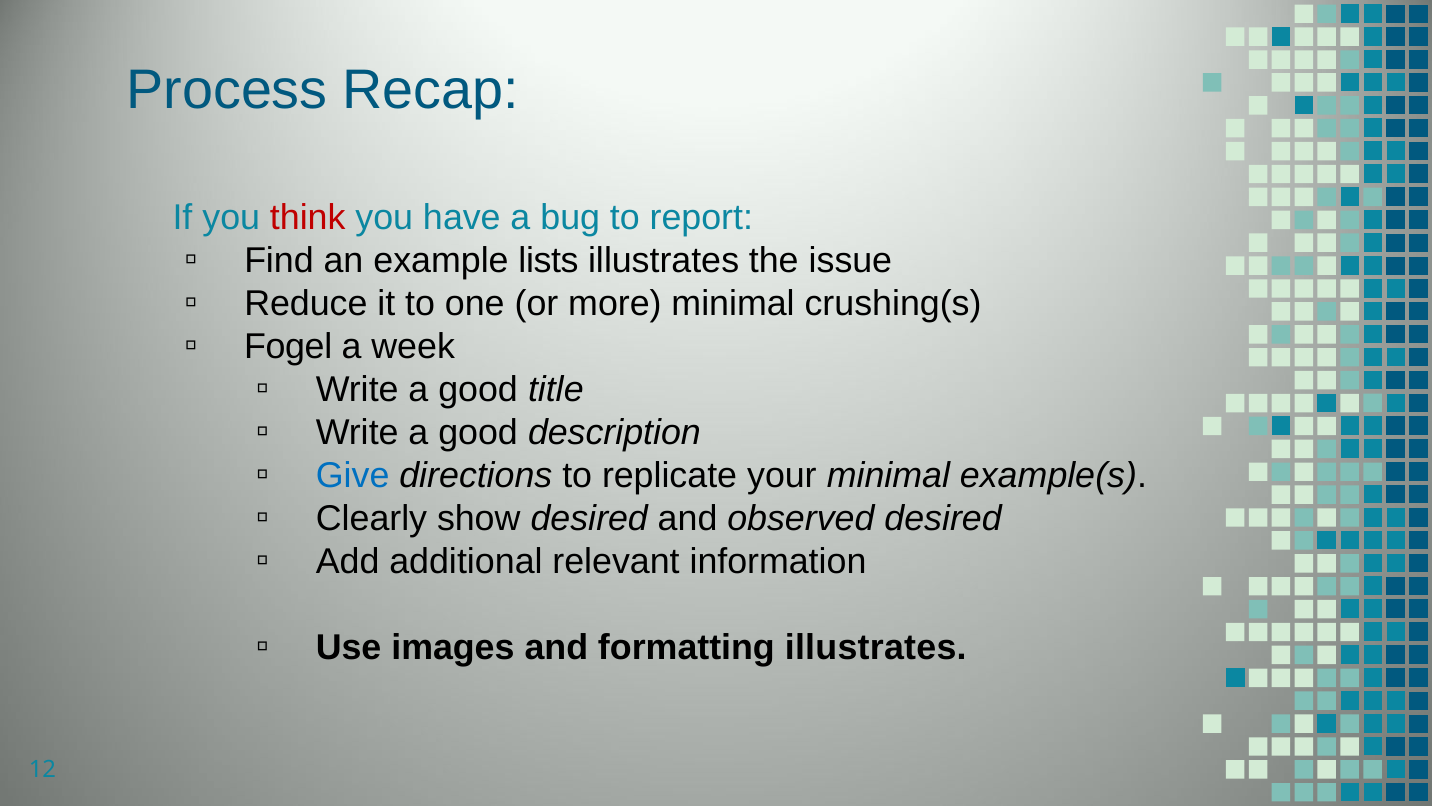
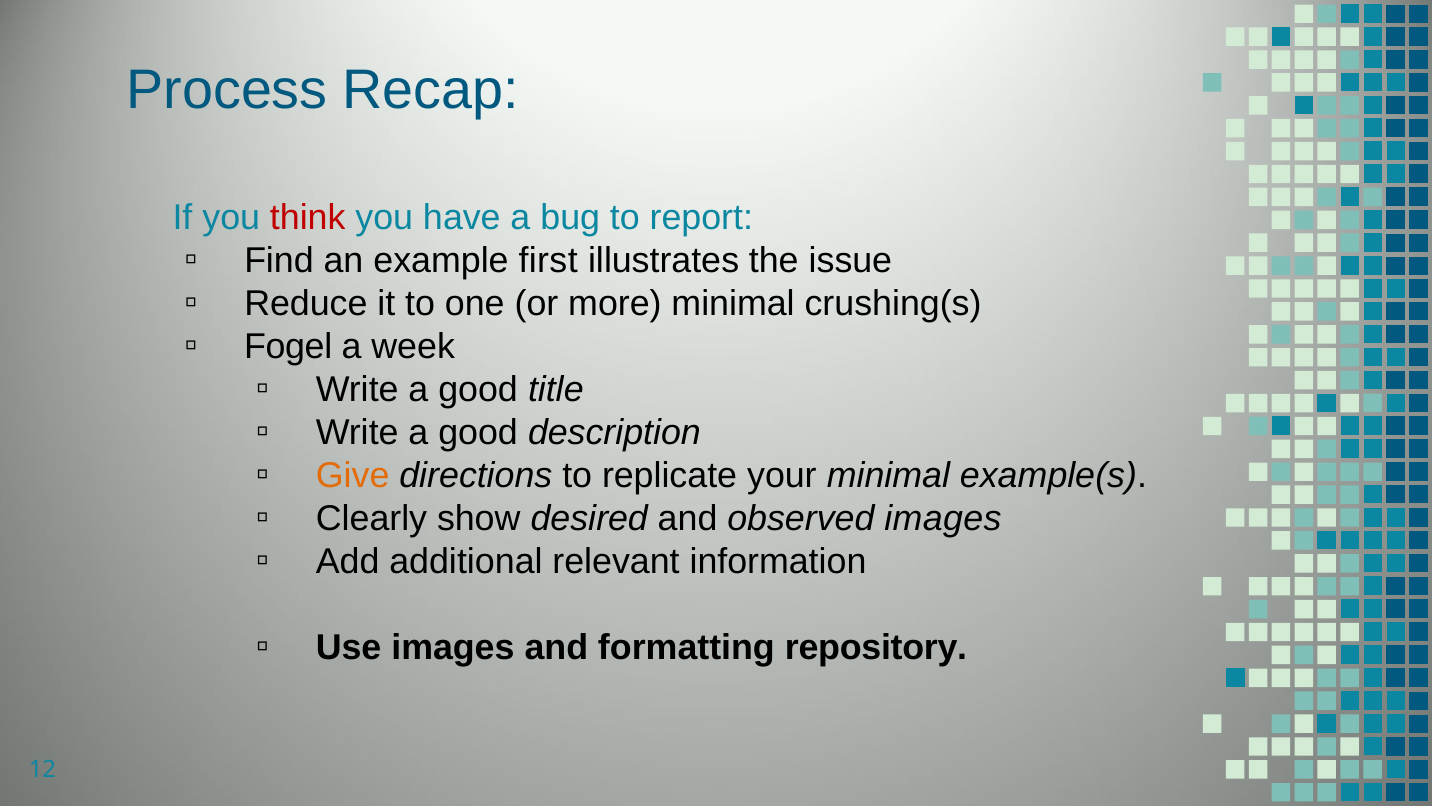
lists: lists -> first
Give colour: blue -> orange
observed desired: desired -> images
formatting illustrates: illustrates -> repository
